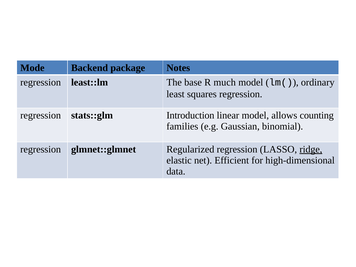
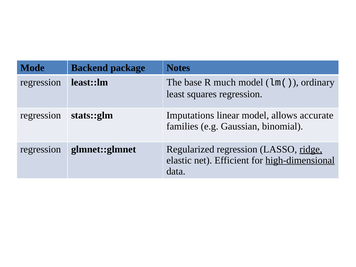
Introduction: Introduction -> Imputations
counting: counting -> accurate
high-dimensional underline: none -> present
